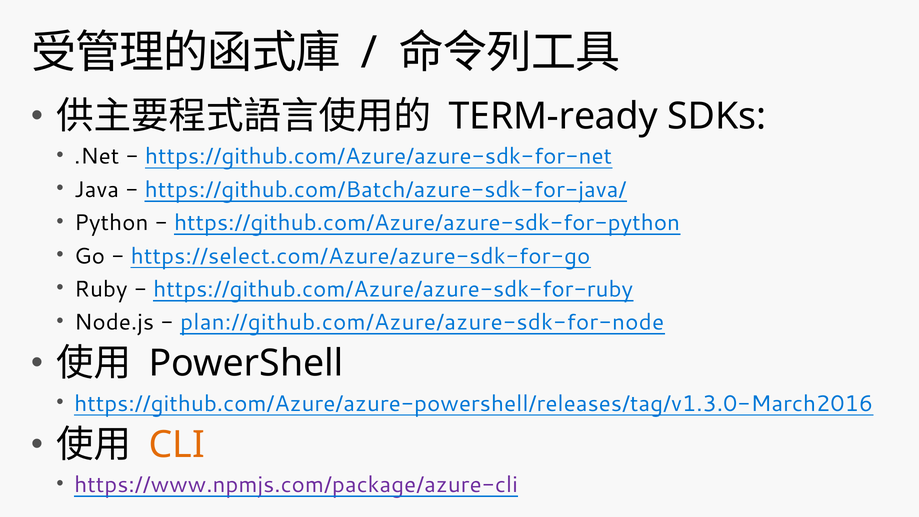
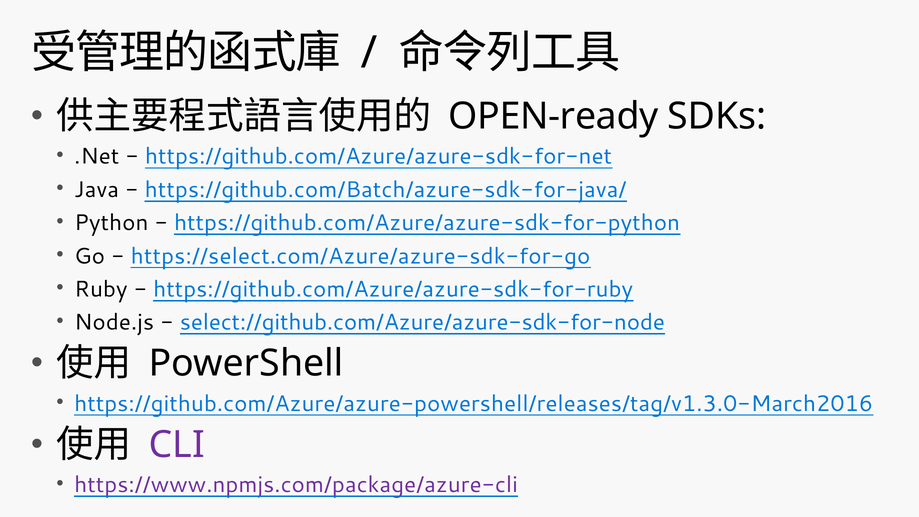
TERM-ready: TERM-ready -> OPEN-ready
plan://github.com/Azure/azure-sdk-for-node: plan://github.com/Azure/azure-sdk-for-node -> select://github.com/Azure/azure-sdk-for-node
CLI colour: orange -> purple
